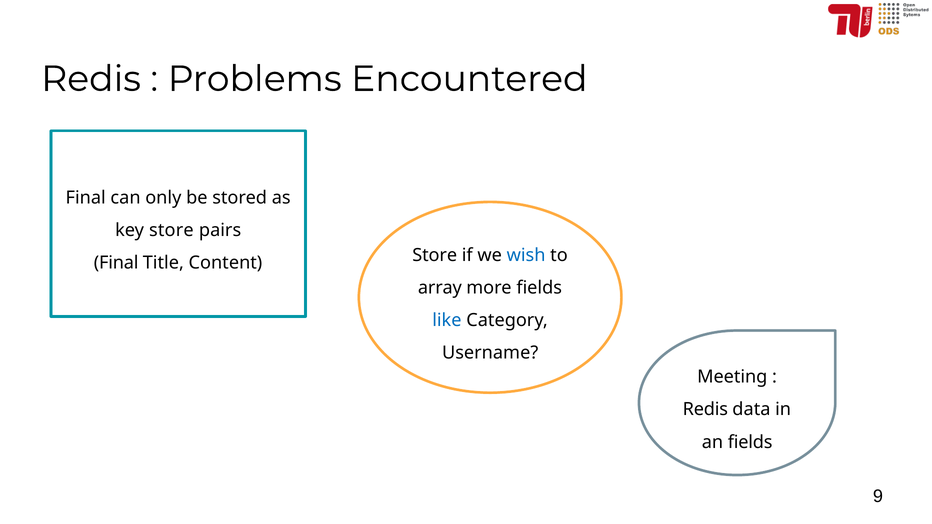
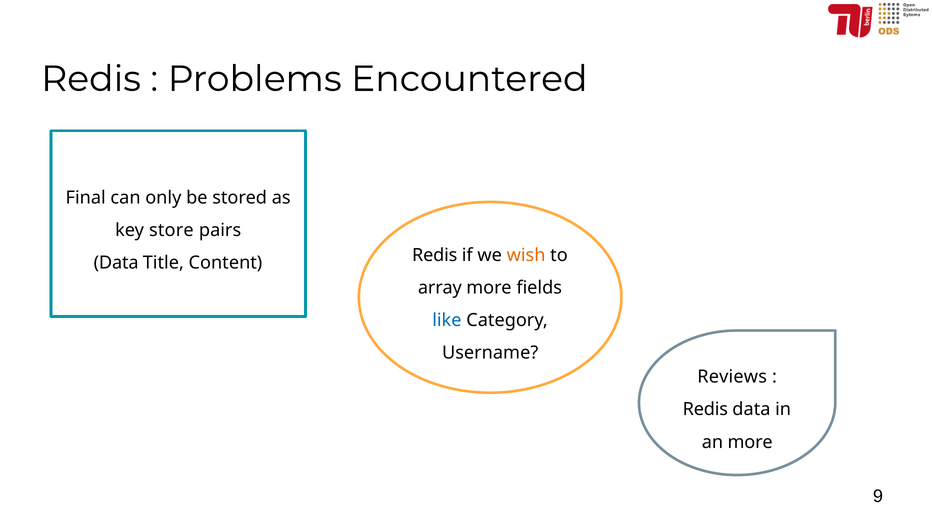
Store at (435, 255): Store -> Redis
wish colour: blue -> orange
Final at (116, 263): Final -> Data
Meeting: Meeting -> Reviews
an fields: fields -> more
